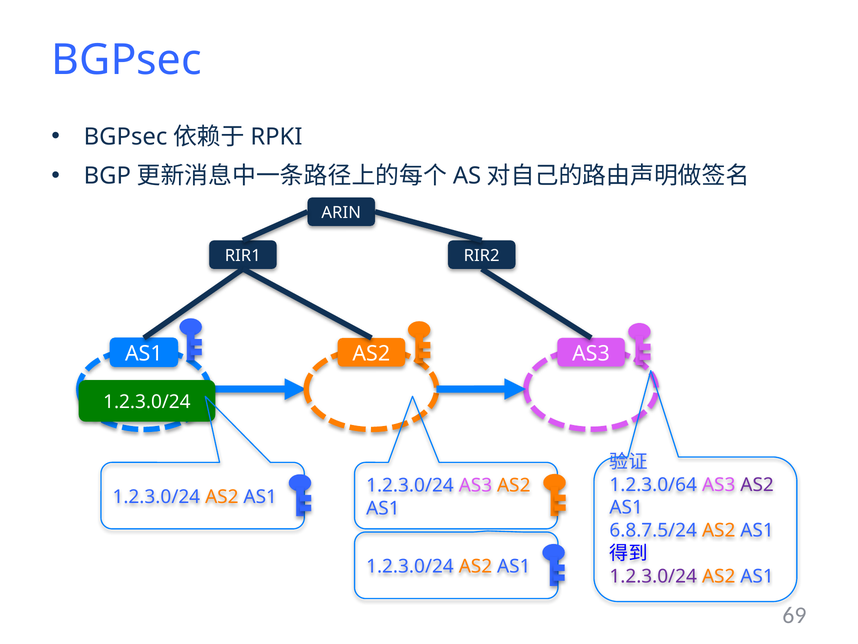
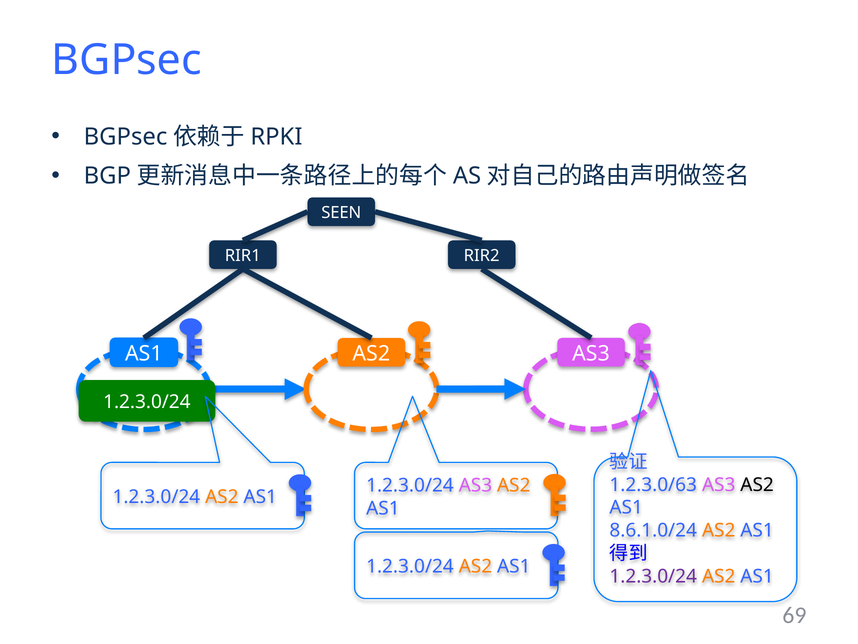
ARIN: ARIN -> SEEN
1.2.3.0/64: 1.2.3.0/64 -> 1.2.3.0/63
AS2 at (757, 484) colour: purple -> black
6.8.7.5/24: 6.8.7.5/24 -> 8.6.1.0/24
